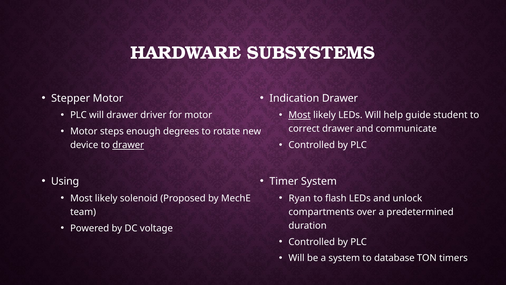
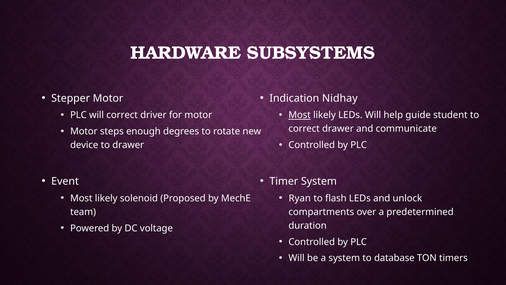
Indication Drawer: Drawer -> Nidhay
will drawer: drawer -> correct
drawer at (128, 145) underline: present -> none
Using: Using -> Event
